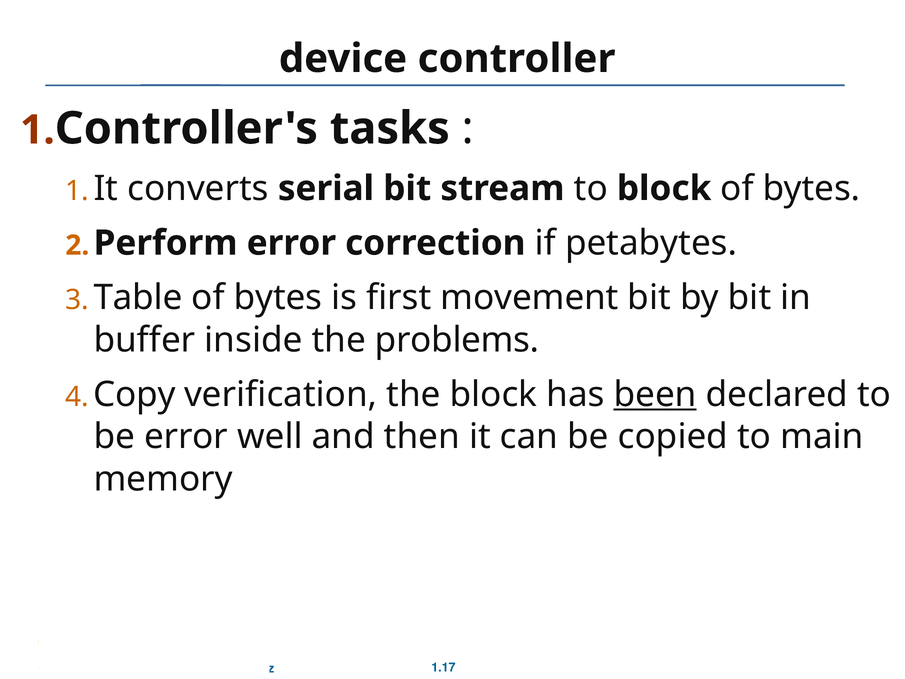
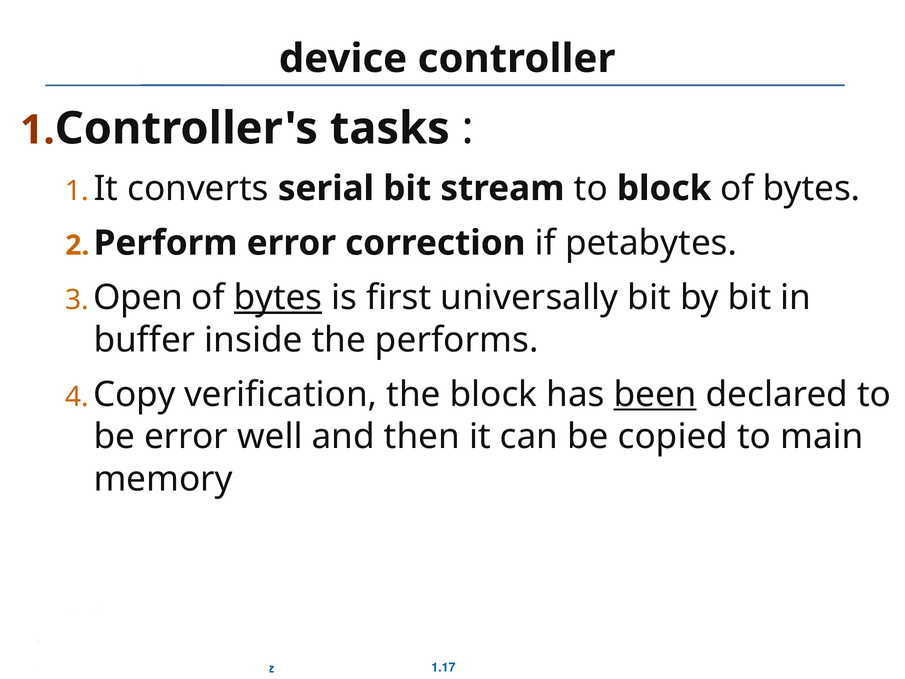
Table: Table -> Open
bytes at (278, 298) underline: none -> present
movement: movement -> universally
problems: problems -> performs
